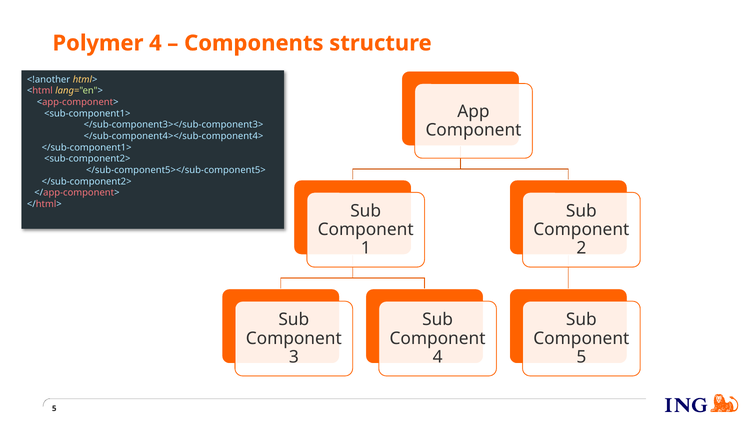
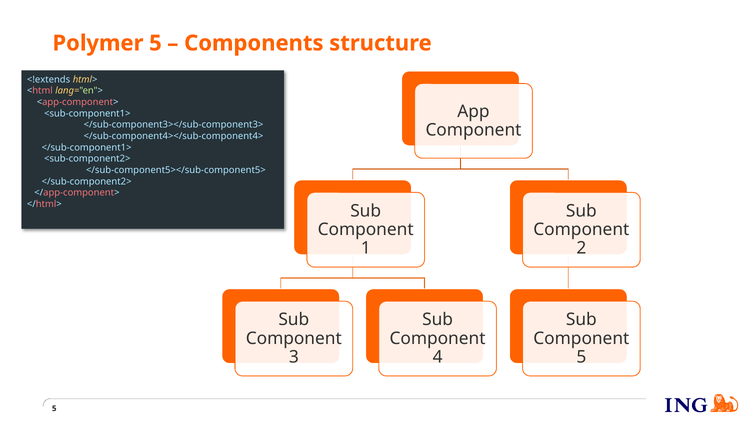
Polymer 4: 4 -> 5
<!another: <!another -> <!extends
